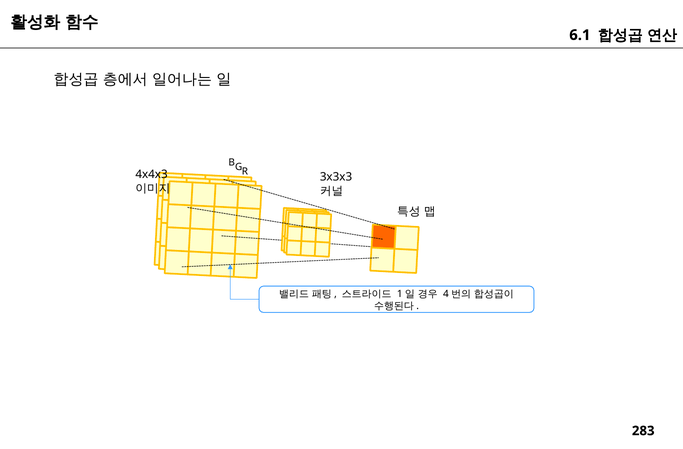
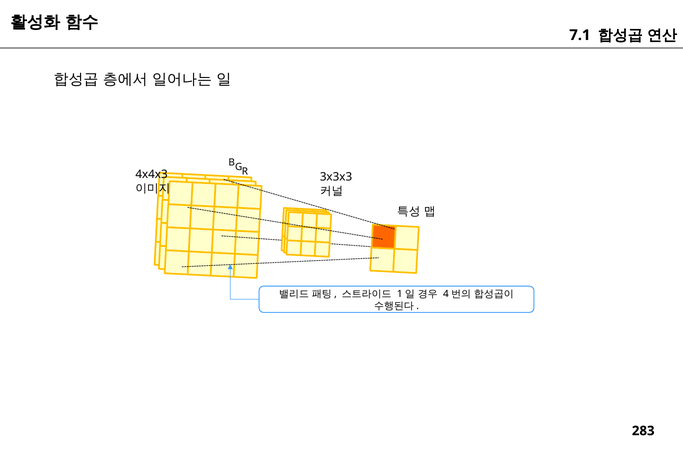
6.1: 6.1 -> 7.1
